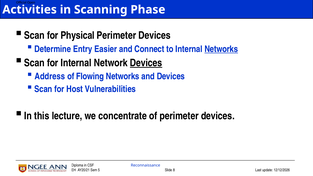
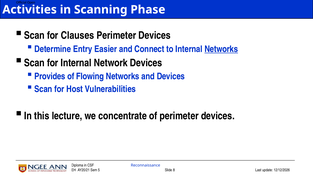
Physical: Physical -> Clauses
Devices at (146, 63) underline: present -> none
Address: Address -> Provides
